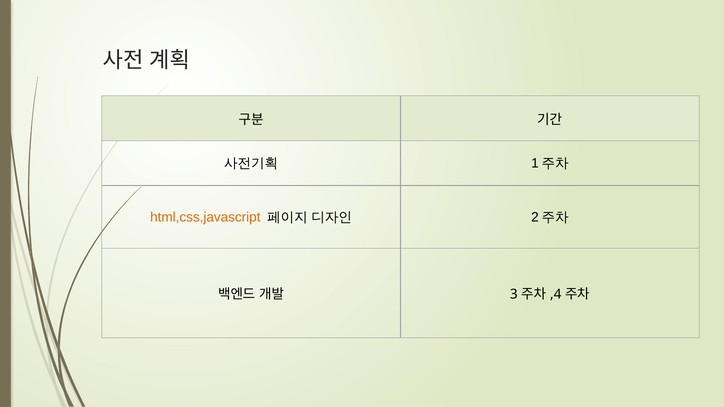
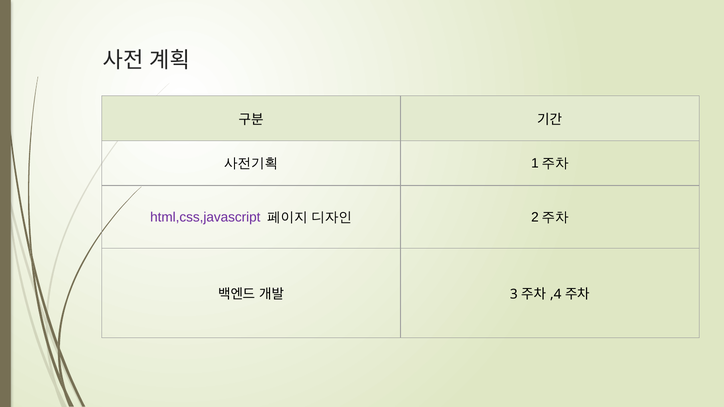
html,css,javascript colour: orange -> purple
